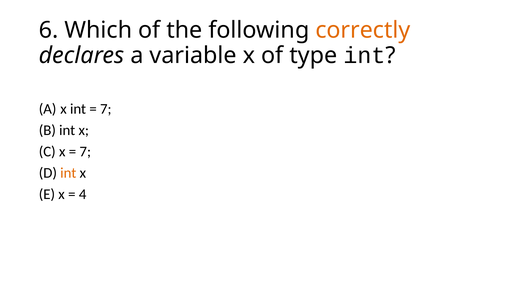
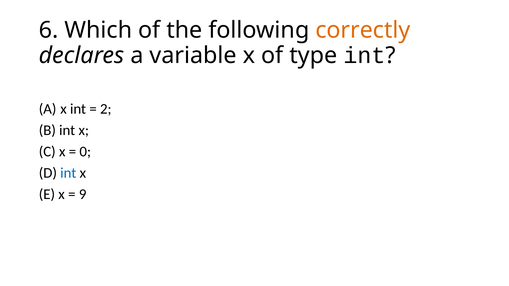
7 at (106, 109): 7 -> 2
7 at (85, 152): 7 -> 0
int at (68, 173) colour: orange -> blue
4: 4 -> 9
